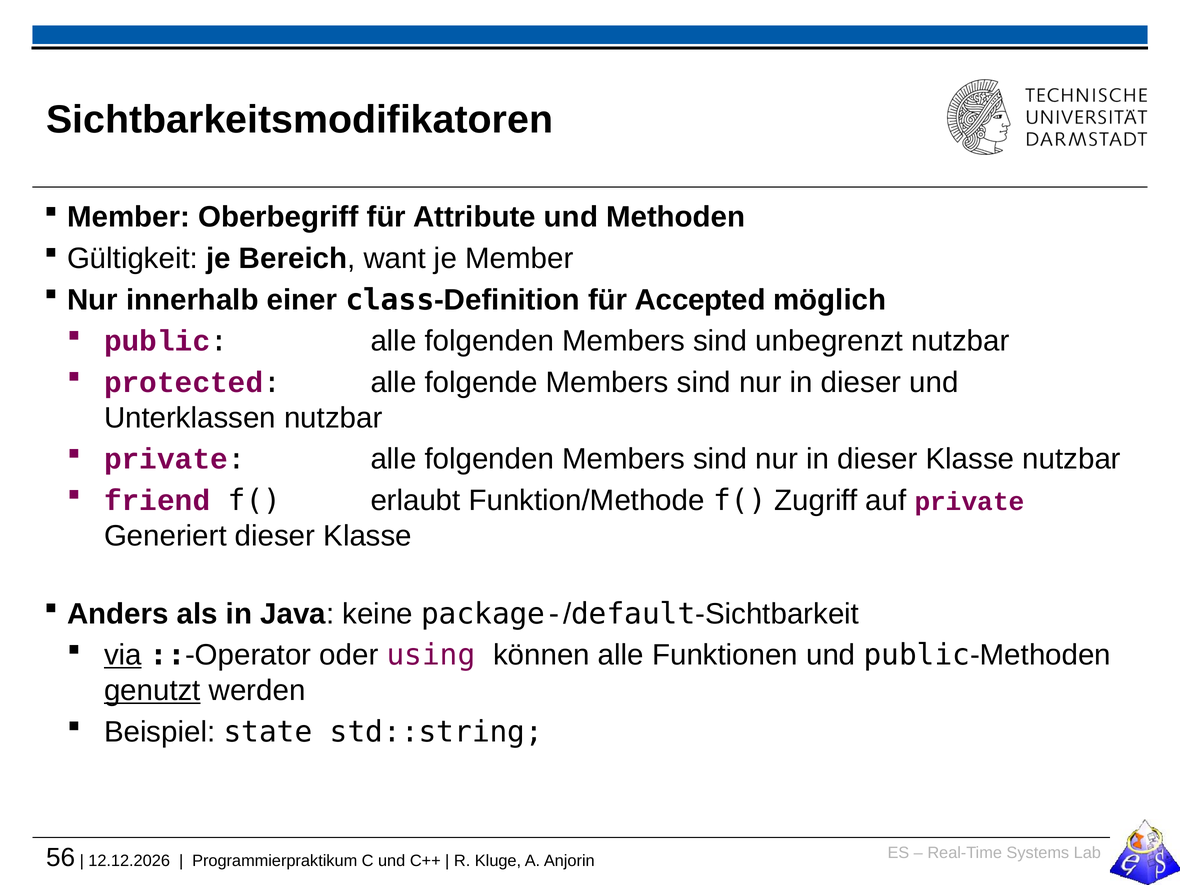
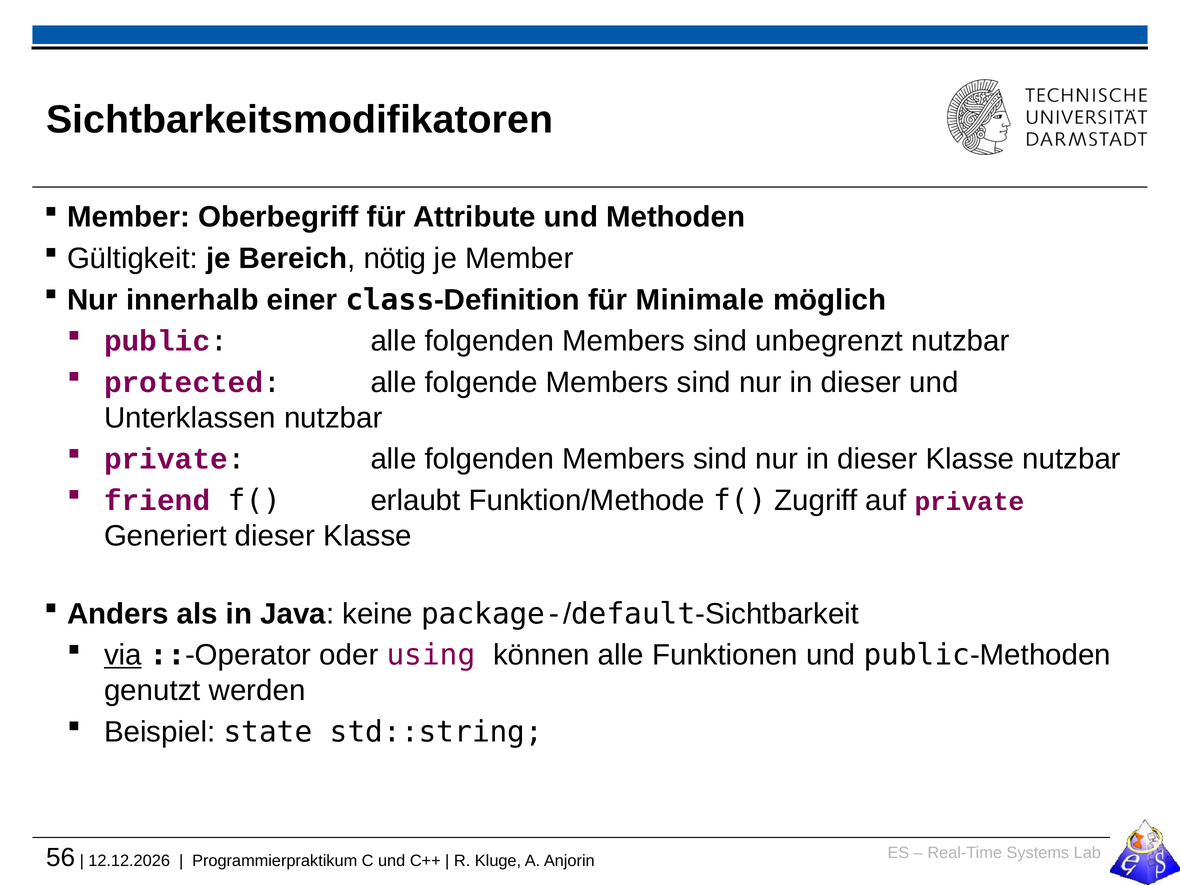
want: want -> nötig
Accepted: Accepted -> Minimale
genutzt underline: present -> none
